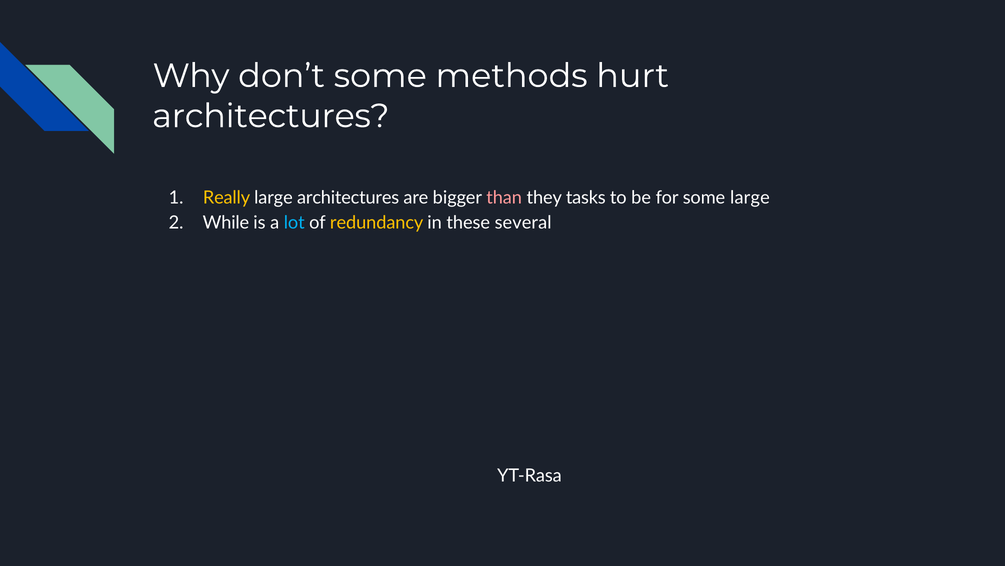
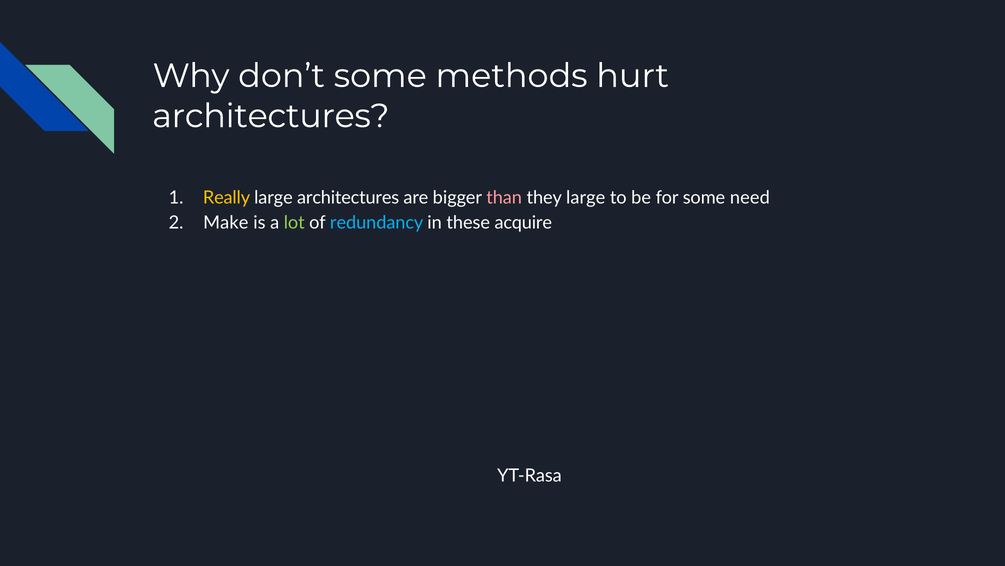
they tasks: tasks -> large
some large: large -> need
While: While -> Make
lot colour: light blue -> light green
redundancy colour: yellow -> light blue
several: several -> acquire
